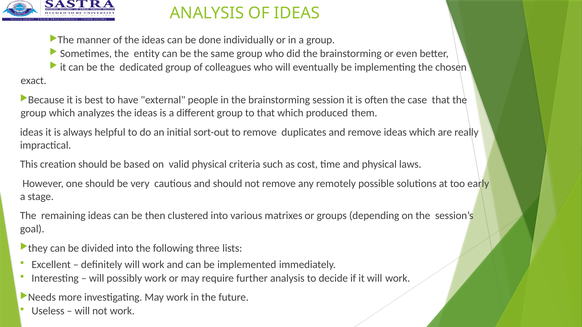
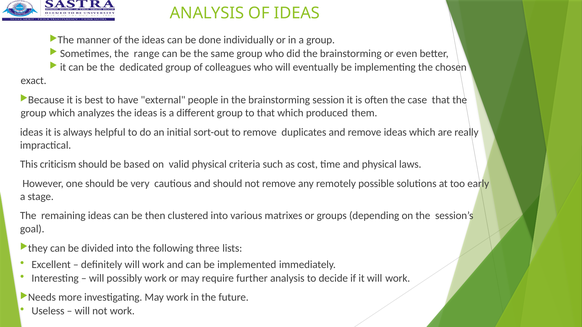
entity: entity -> range
creation: creation -> criticism
